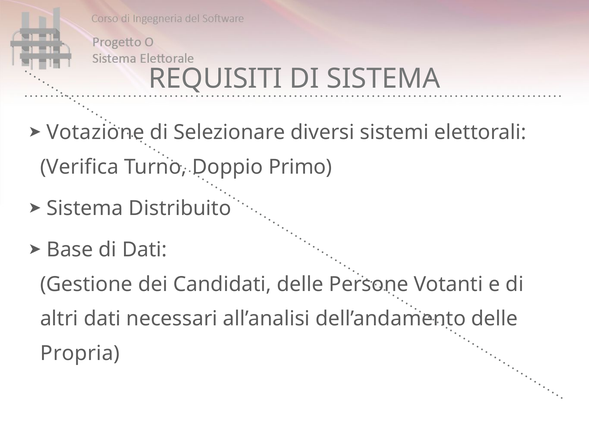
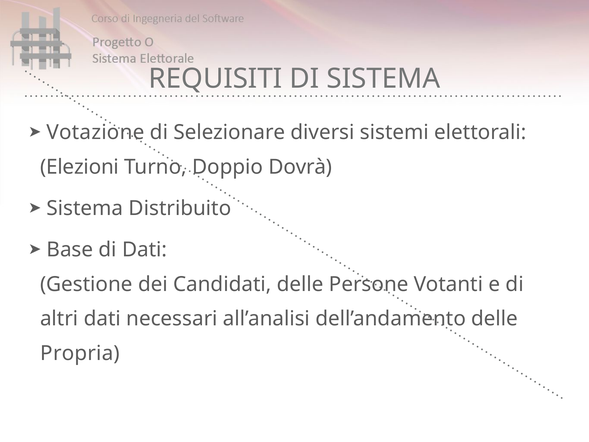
Verifica: Verifica -> Elezioni
Primo: Primo -> Dovrà
